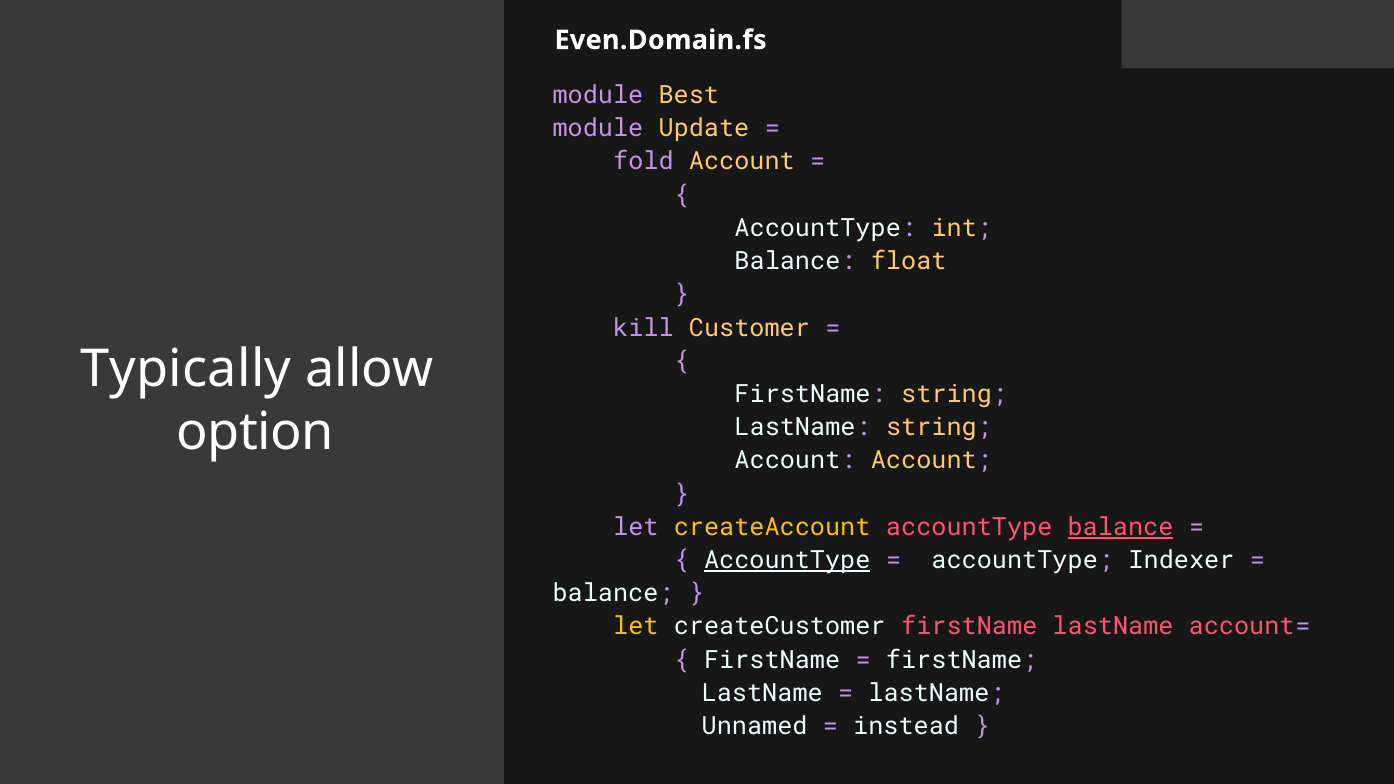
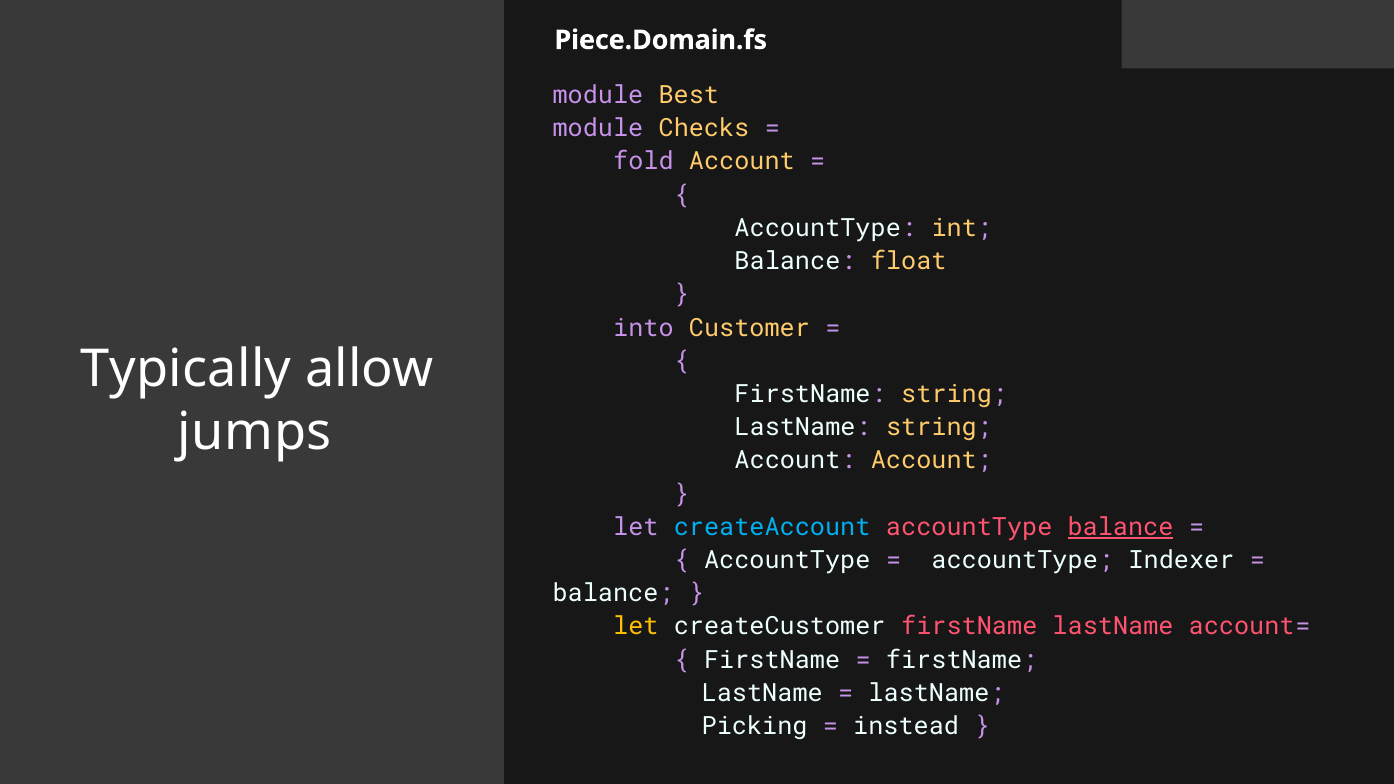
Even.Domain.fs: Even.Domain.fs -> Piece.Domain.fs
Update: Update -> Checks
kill: kill -> into
option: option -> jumps
createAccount colour: yellow -> light blue
AccountType at (787, 560) underline: present -> none
Unnamed: Unnamed -> Picking
